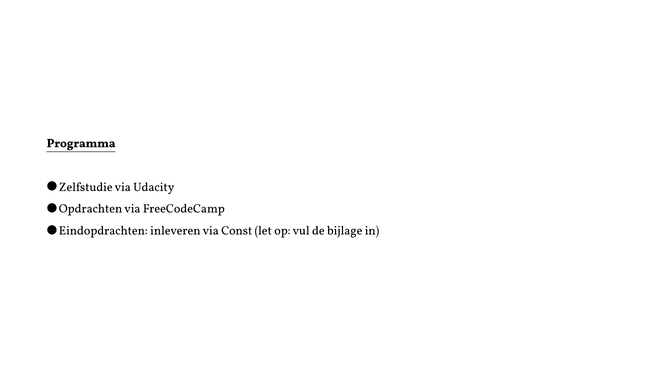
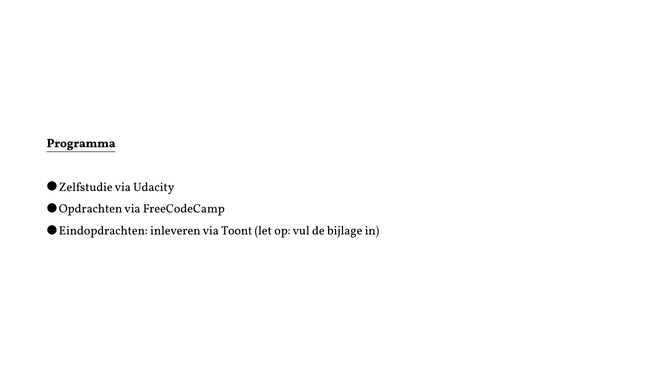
Const: Const -> Toont
